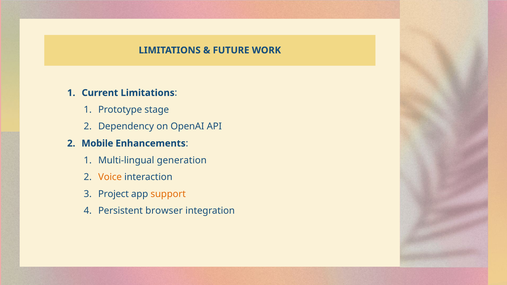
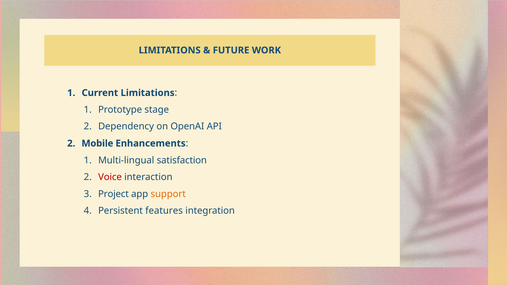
generation: generation -> satisfaction
Voice colour: orange -> red
browser: browser -> features
